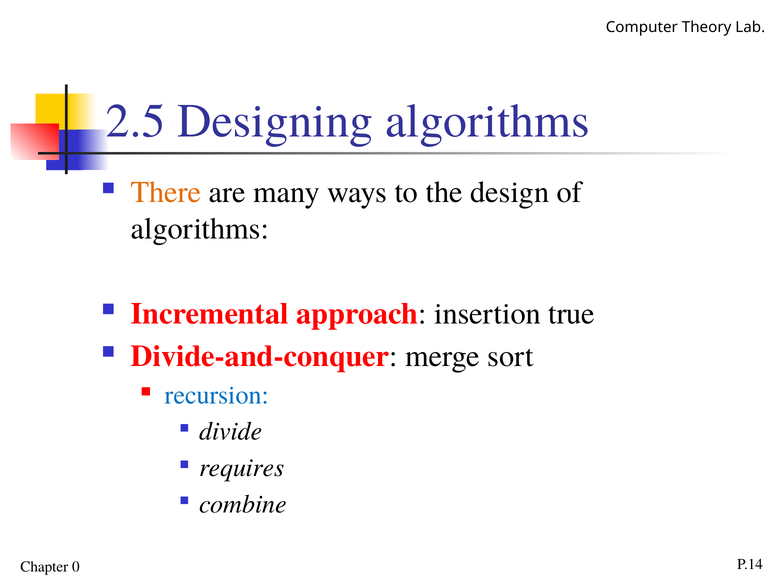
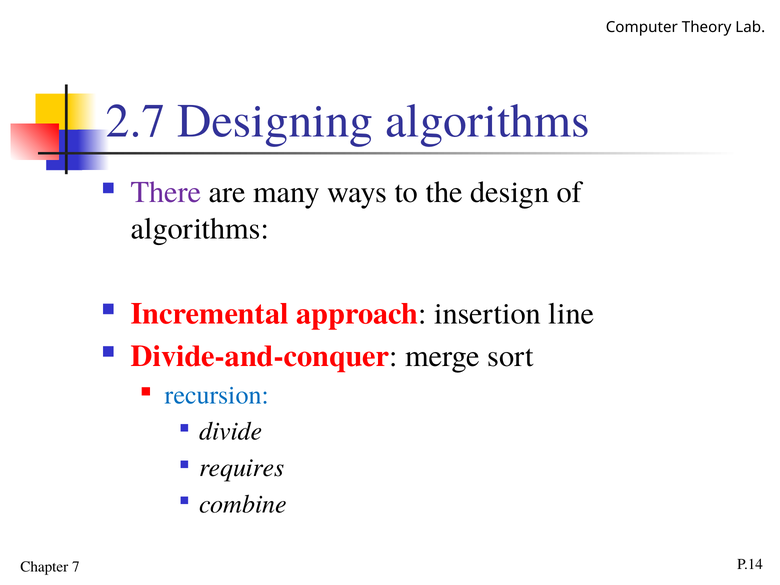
2.5: 2.5 -> 2.7
There colour: orange -> purple
true: true -> line
0: 0 -> 7
